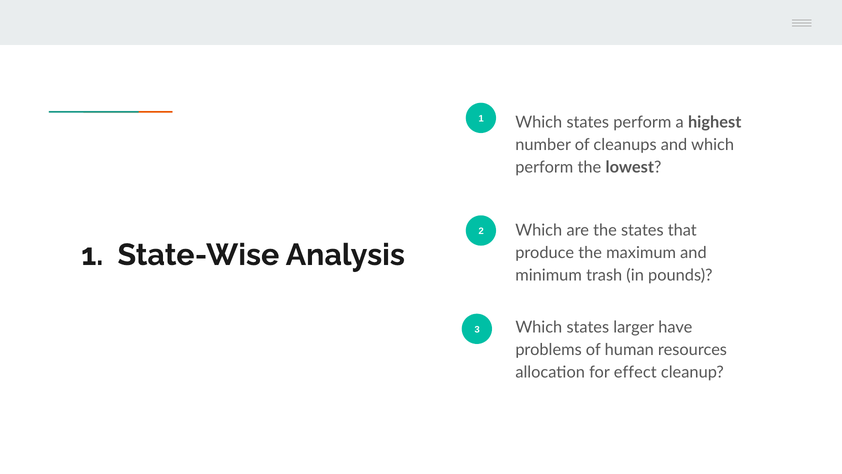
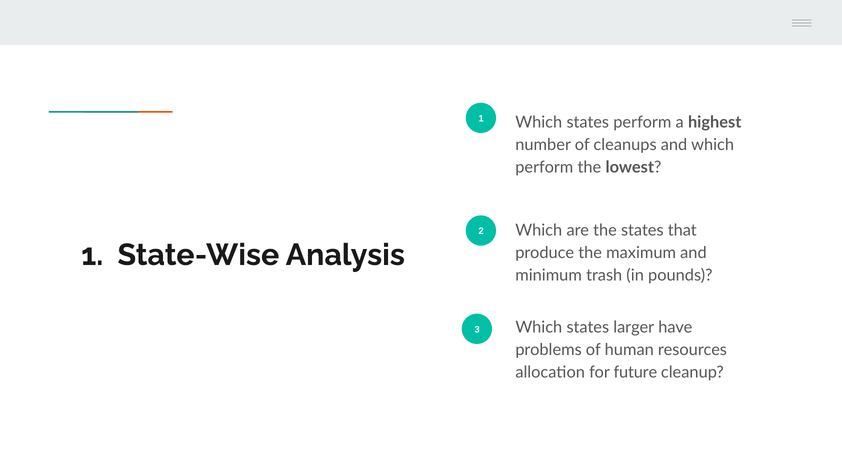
effect: effect -> future
